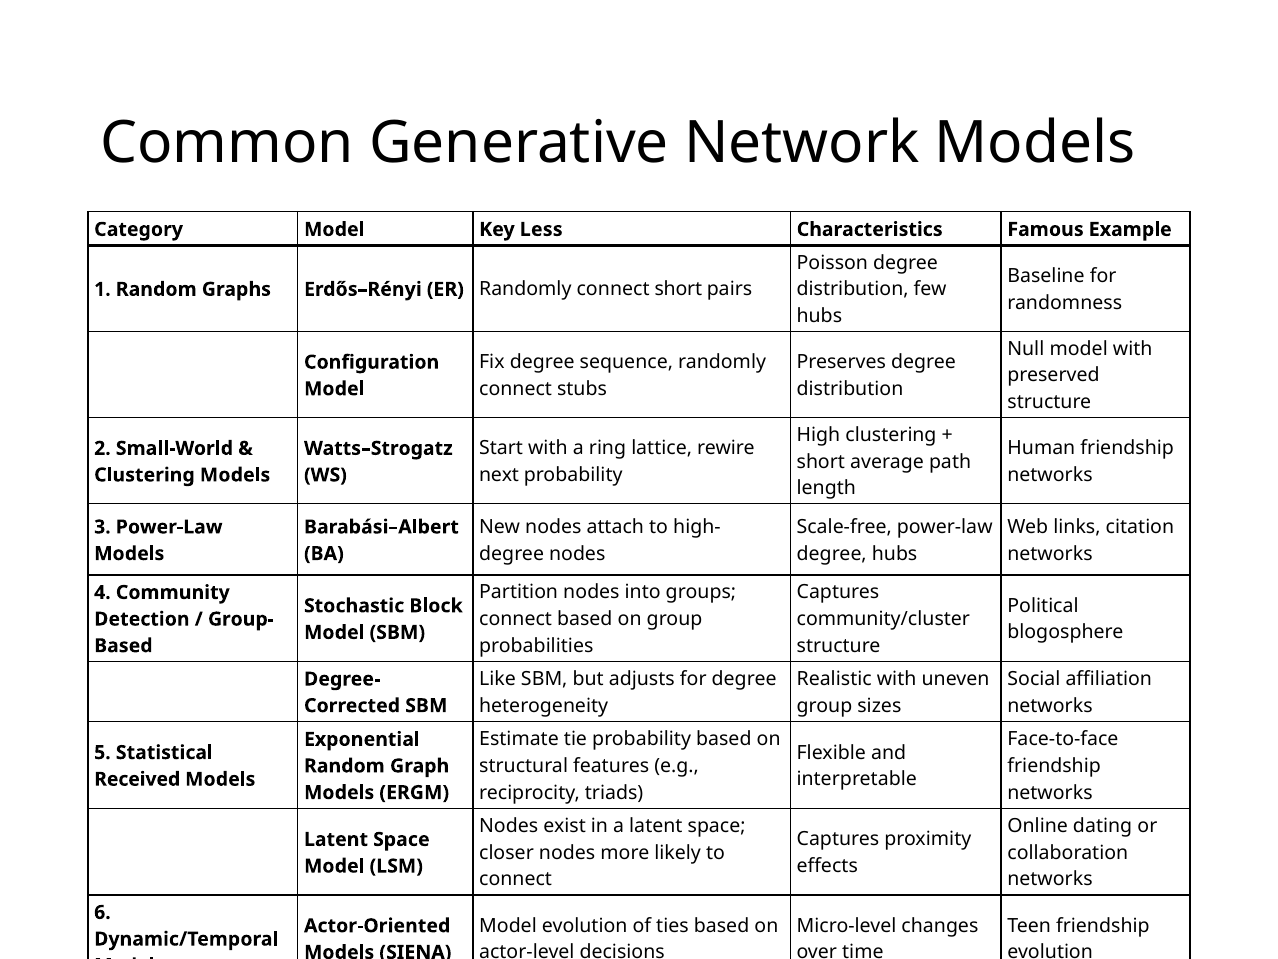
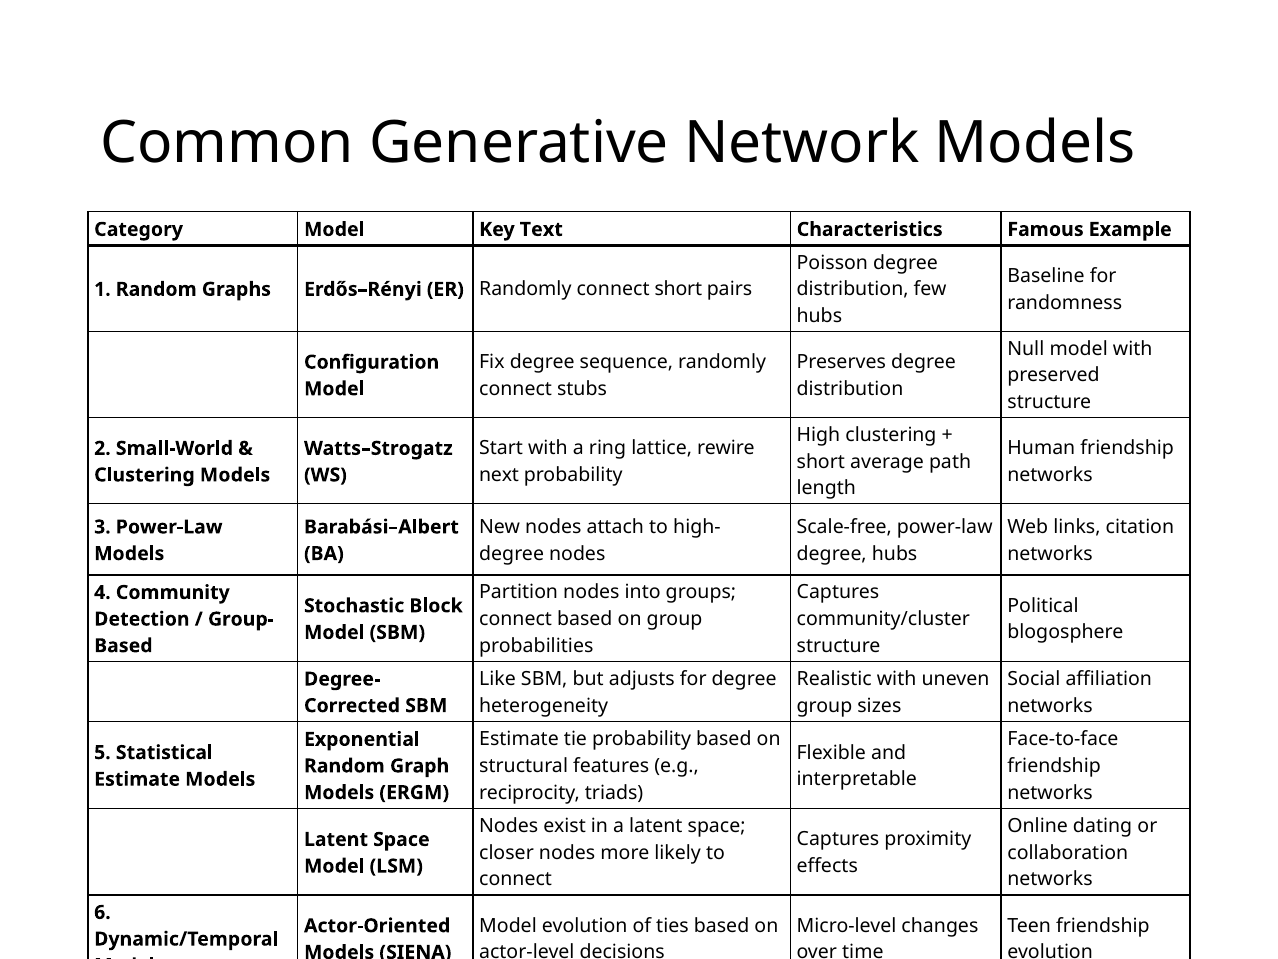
Less: Less -> Text
Received at (137, 779): Received -> Estimate
